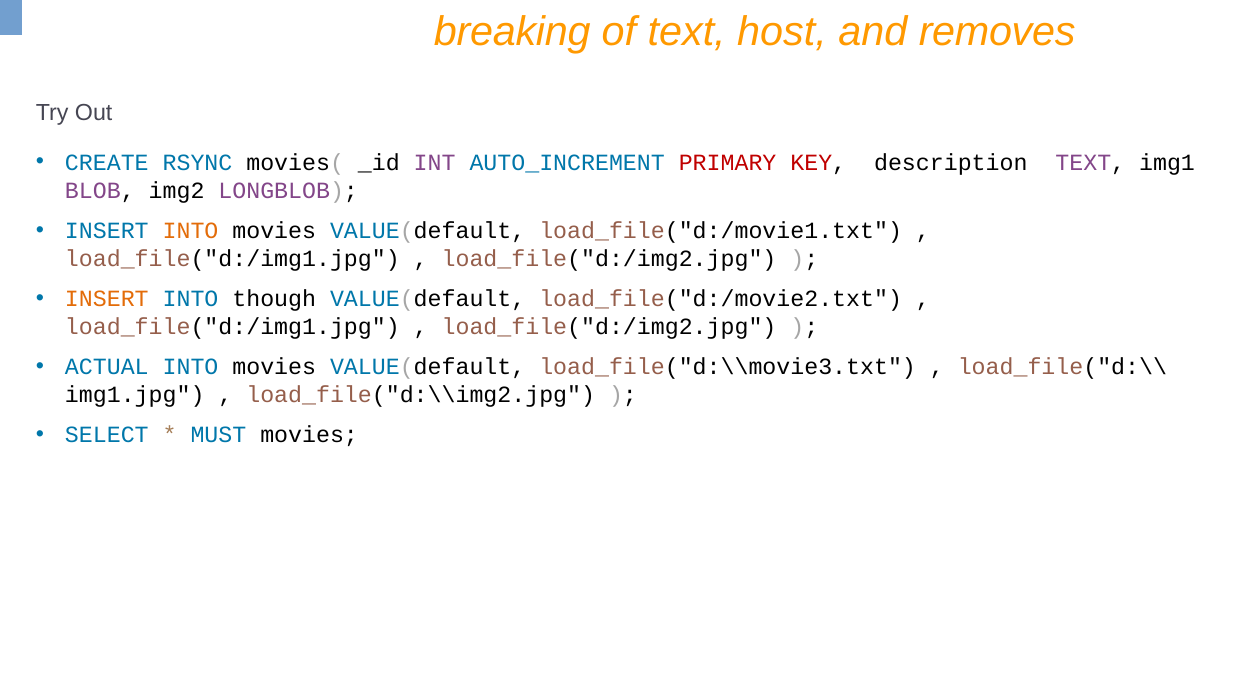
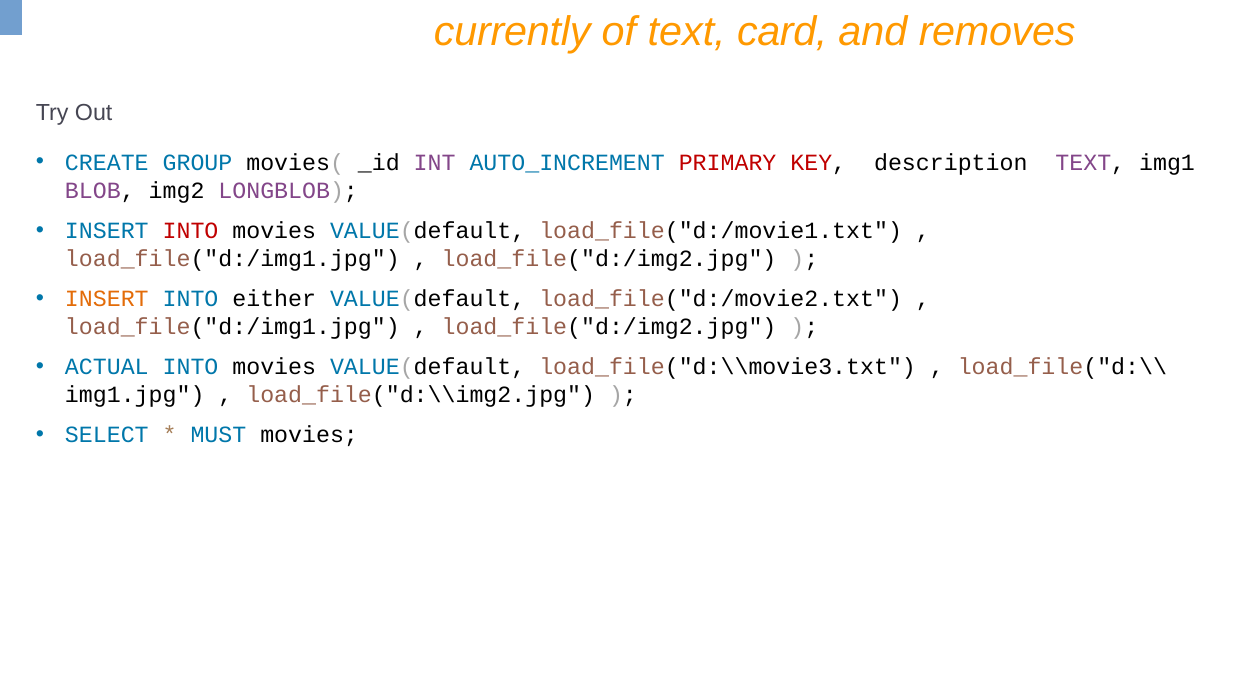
breaking: breaking -> currently
host: host -> card
RSYNC: RSYNC -> GROUP
INTO at (191, 231) colour: orange -> red
though: though -> either
